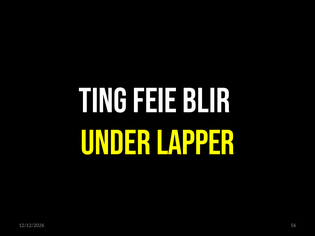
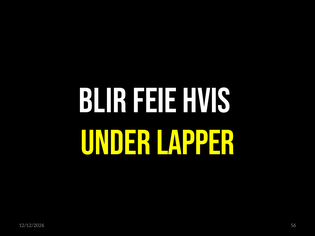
TING: TING -> BLIR
BLIR: BLIR -> HVIS
